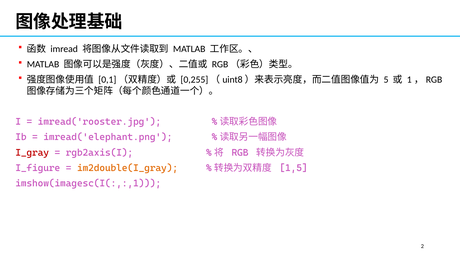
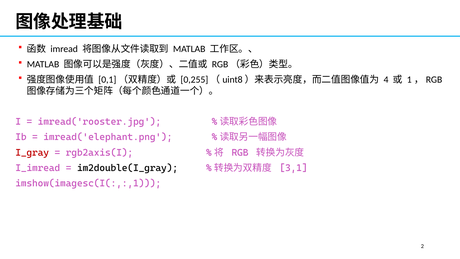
5: 5 -> 4
I_figure: I_figure -> I_imread
im2double(I_gray colour: orange -> black
1,5: 1,5 -> 3,1
